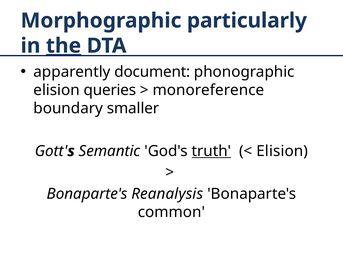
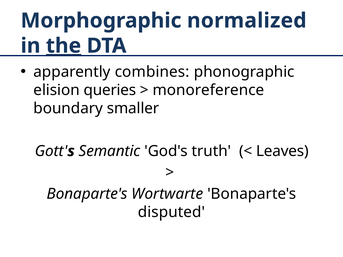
particularly: particularly -> normalized
document: document -> combines
truth underline: present -> none
Elision at (282, 151): Elision -> Leaves
Reanalysis: Reanalysis -> Wortwarte
common: common -> disputed
